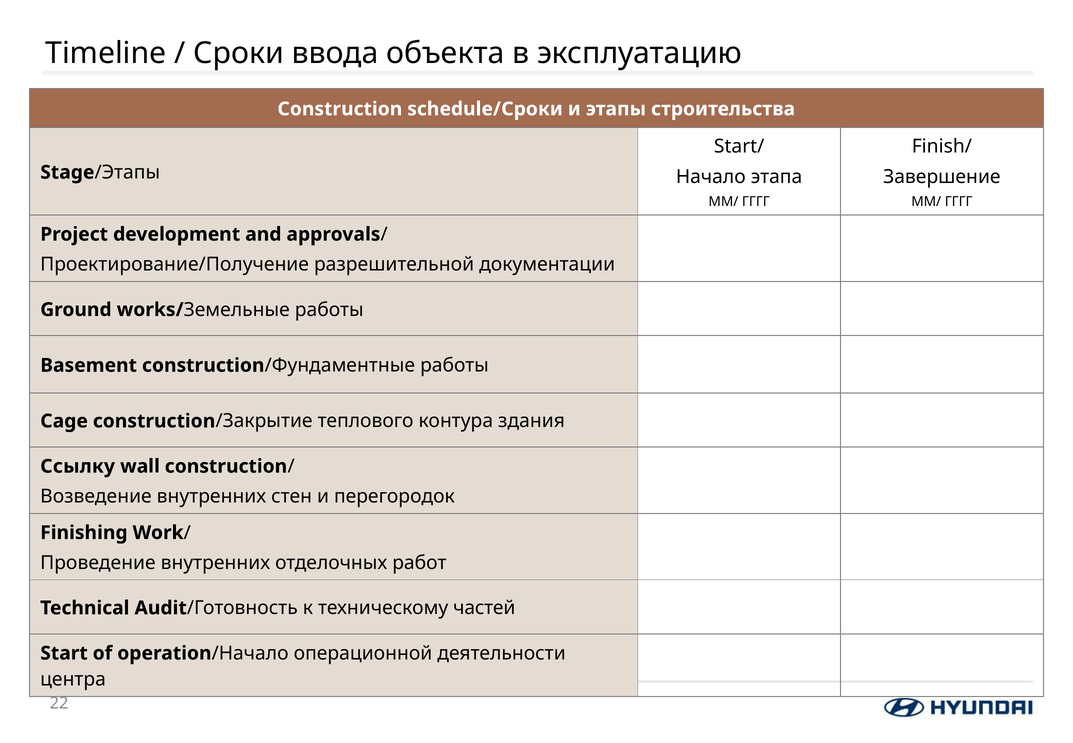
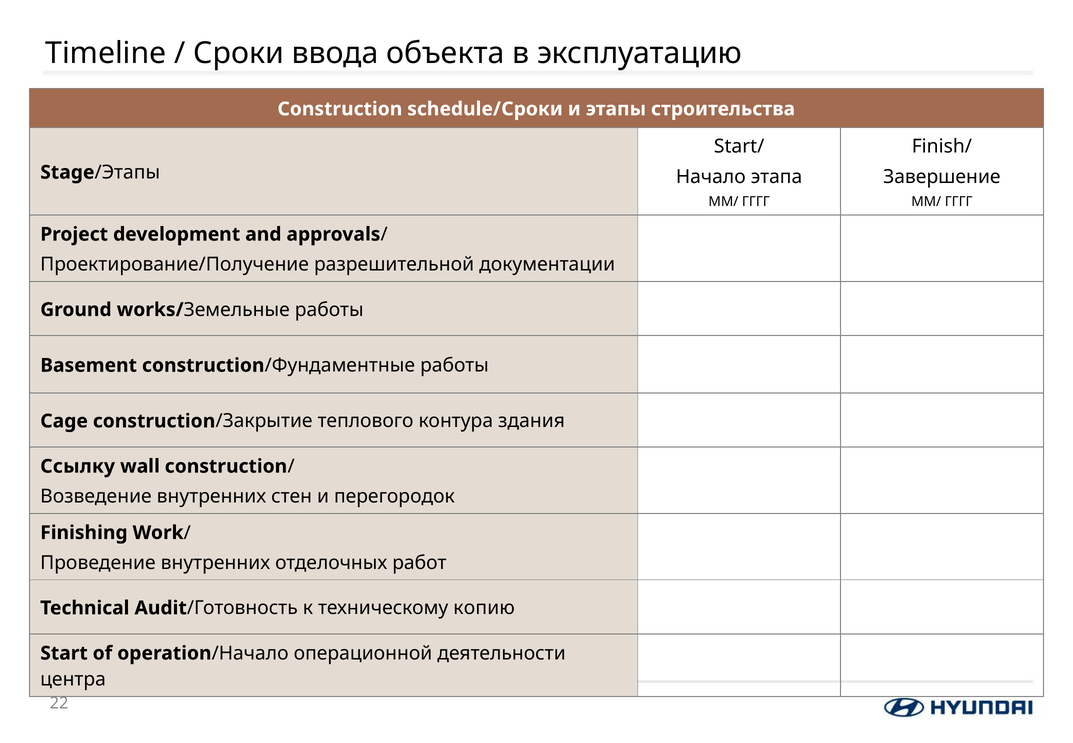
частей: частей -> копию
